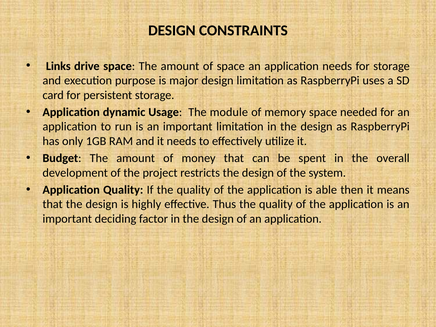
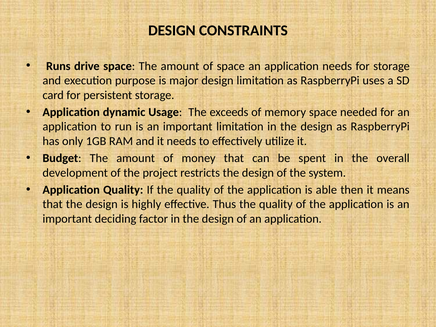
Links: Links -> Runs
module: module -> exceeds
